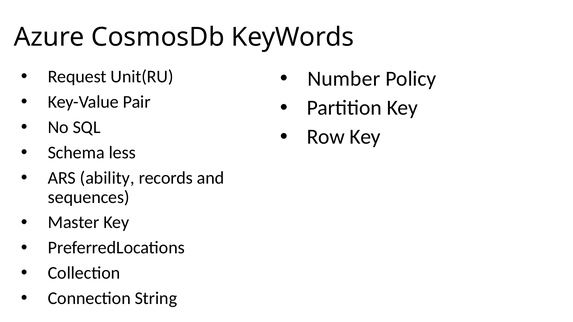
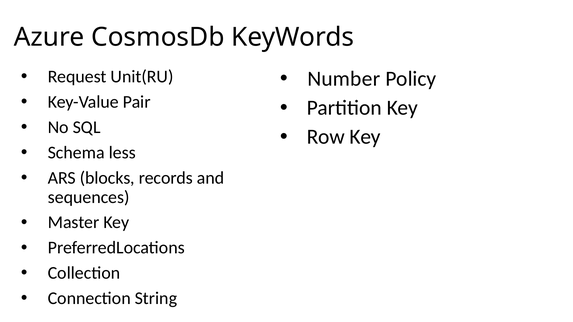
ability: ability -> blocks
